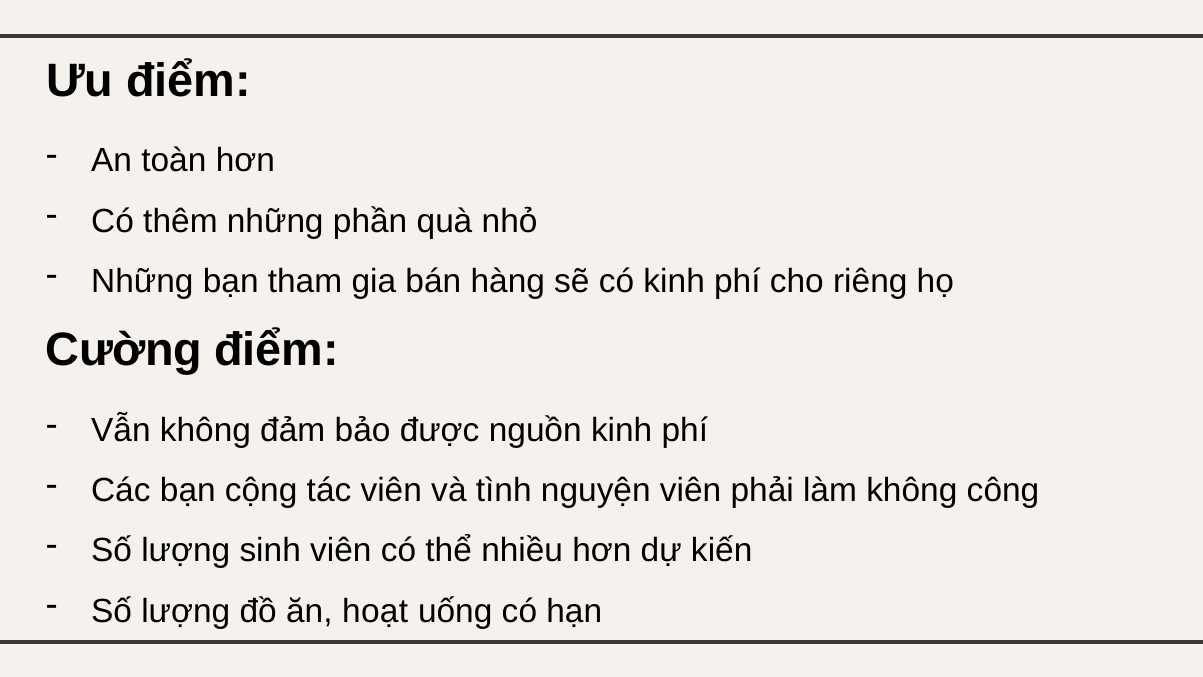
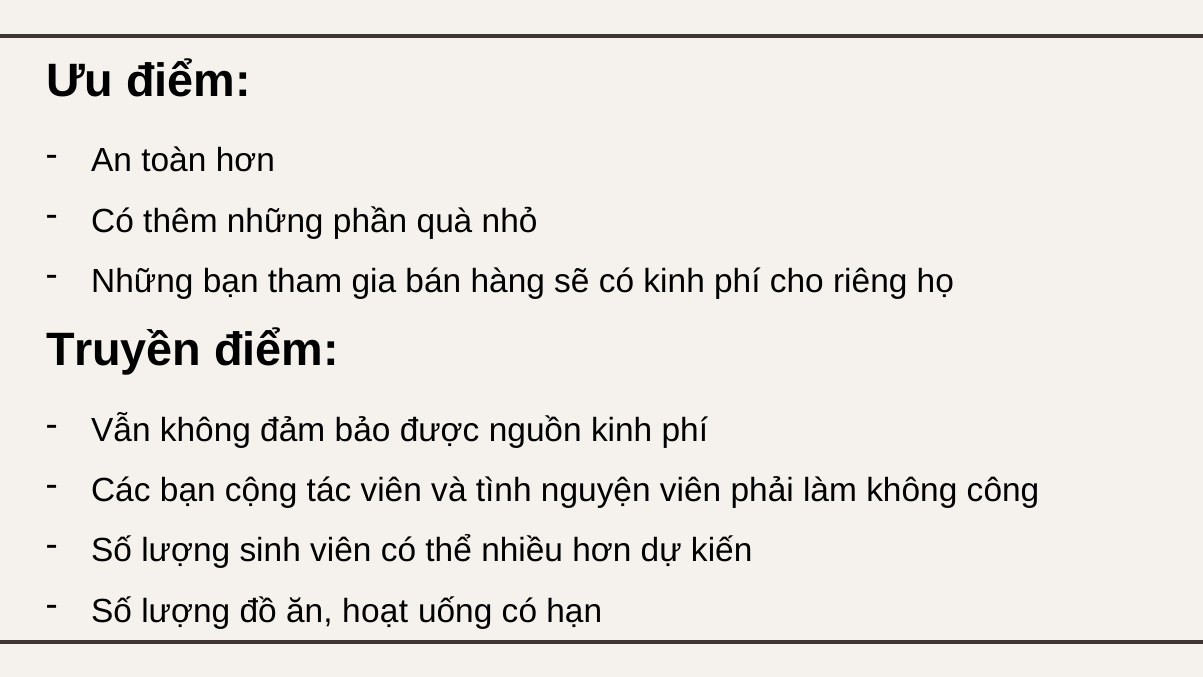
Cường: Cường -> Truyền
